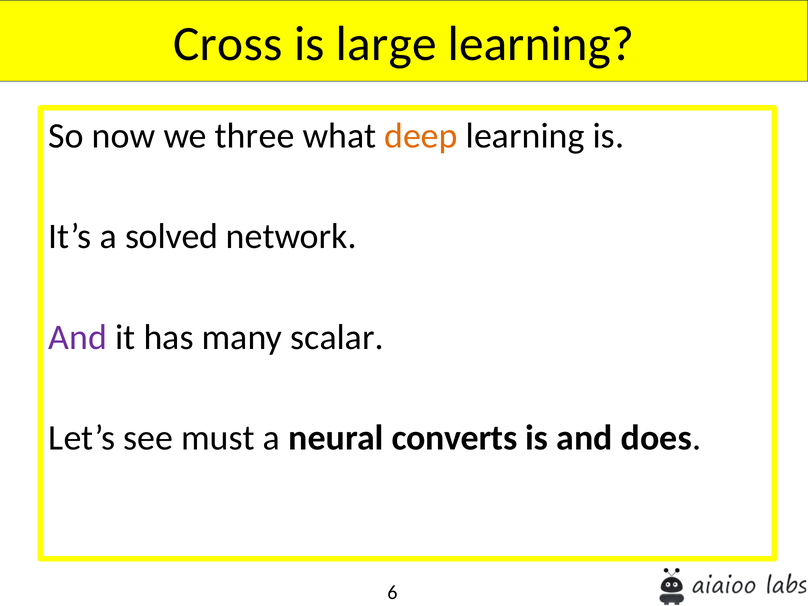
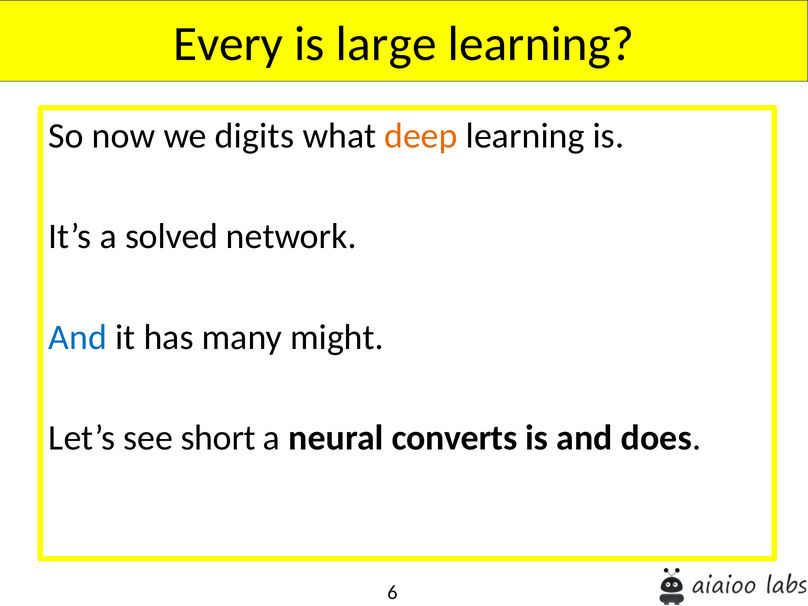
Cross: Cross -> Every
three: three -> digits
And at (78, 337) colour: purple -> blue
scalar: scalar -> might
must: must -> short
